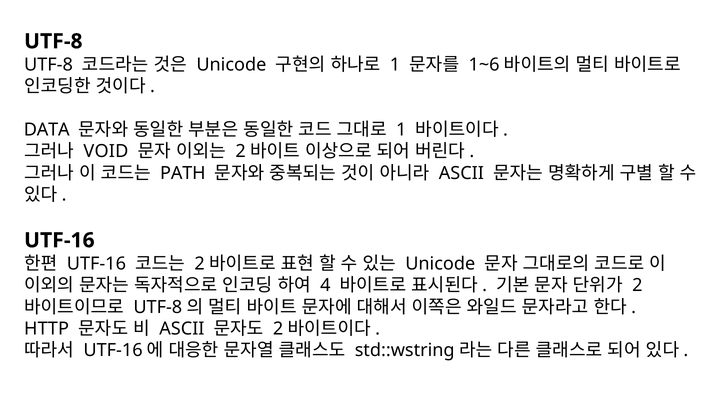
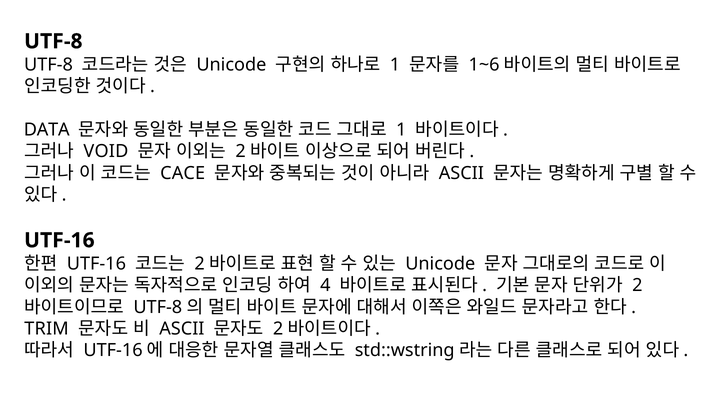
PATH: PATH -> CACE
HTTP: HTTP -> TRIM
